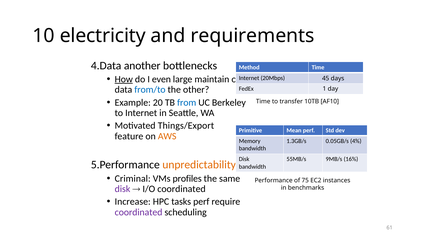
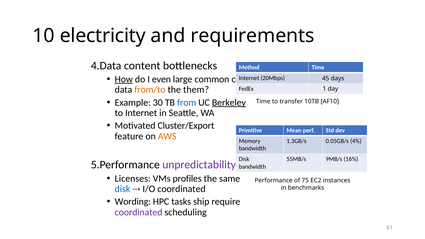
another: another -> content
maintain: maintain -> common
from/to colour: blue -> orange
other: other -> them
20: 20 -> 30
Berkeley underline: none -> present
Things/Export: Things/Export -> Cluster/Export
unpredictability colour: orange -> purple
Criminal: Criminal -> Licenses
disk at (123, 189) colour: purple -> blue
Increase: Increase -> Wording
tasks perf: perf -> ship
